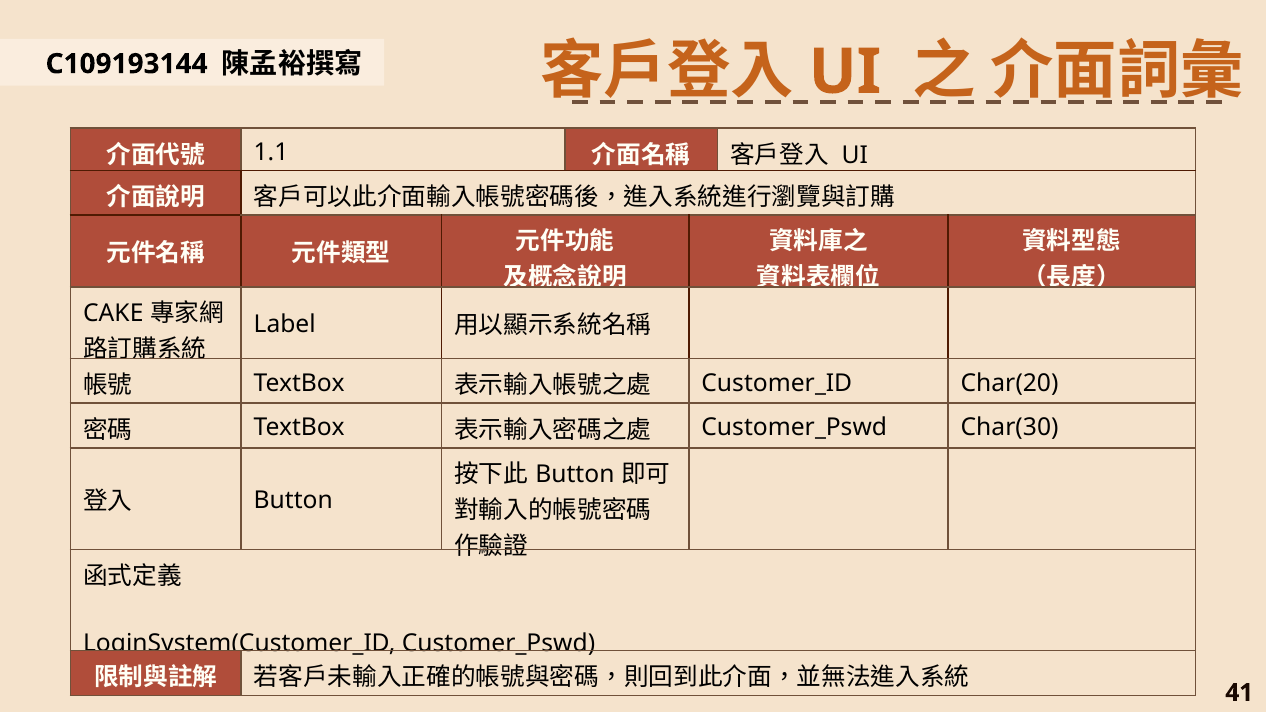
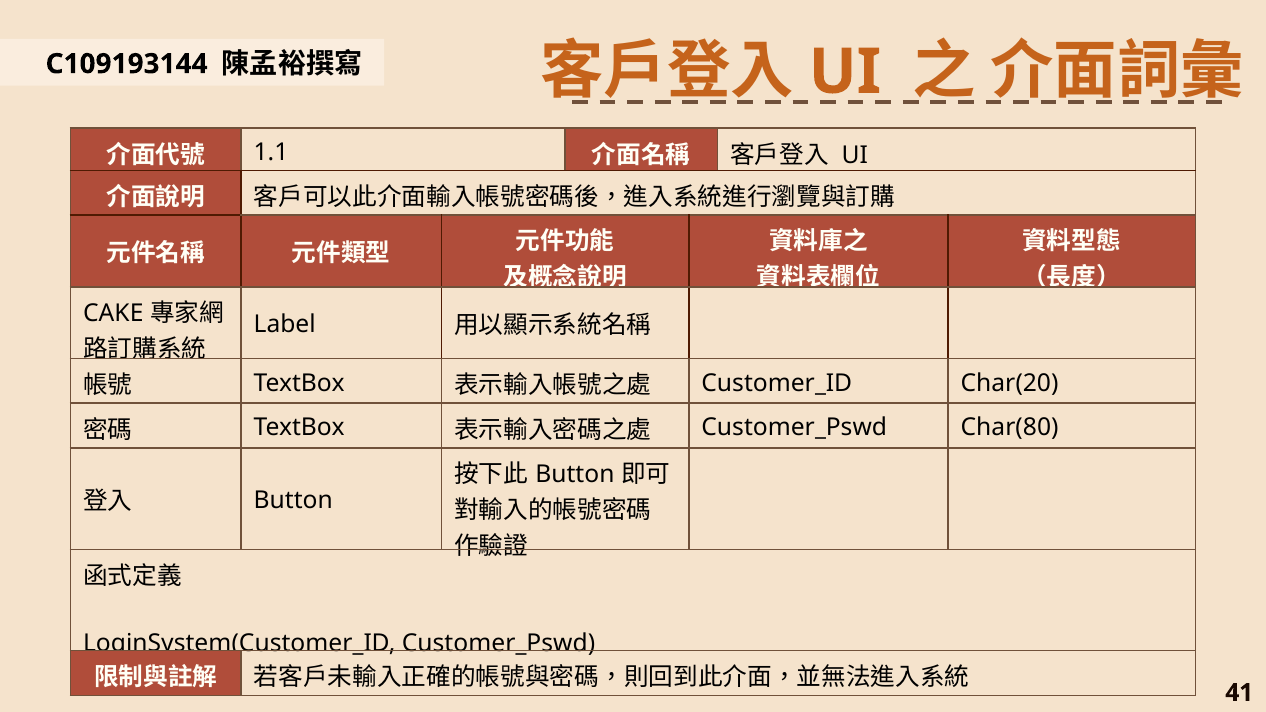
Char(30: Char(30 -> Char(80
